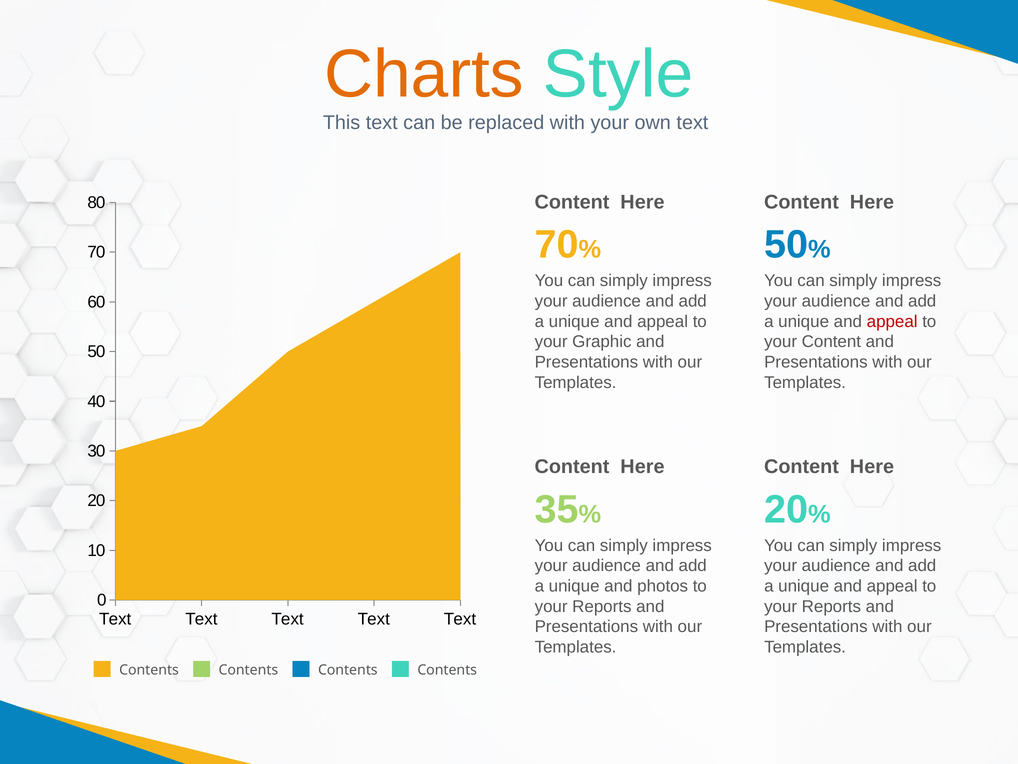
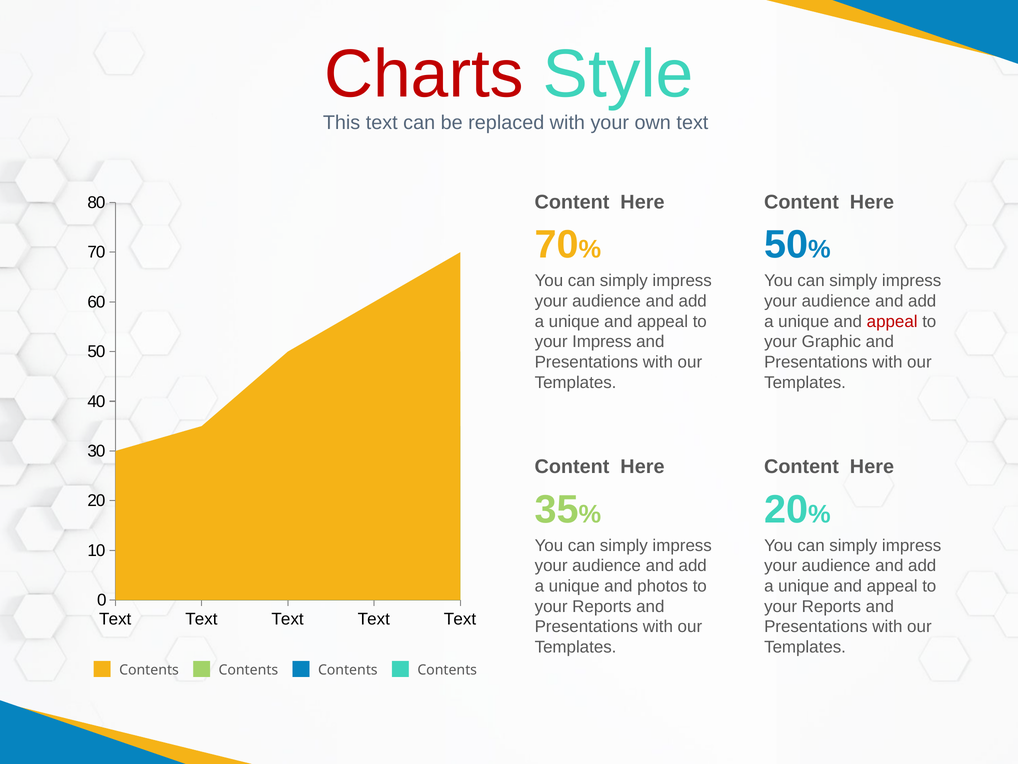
Charts colour: orange -> red
your Graphic: Graphic -> Impress
your Content: Content -> Graphic
